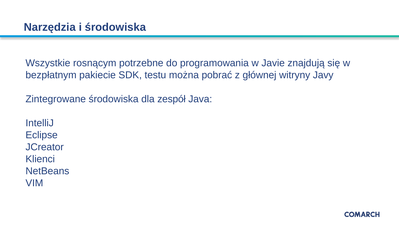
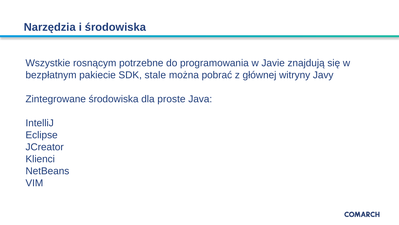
testu: testu -> stale
zespół: zespół -> proste
